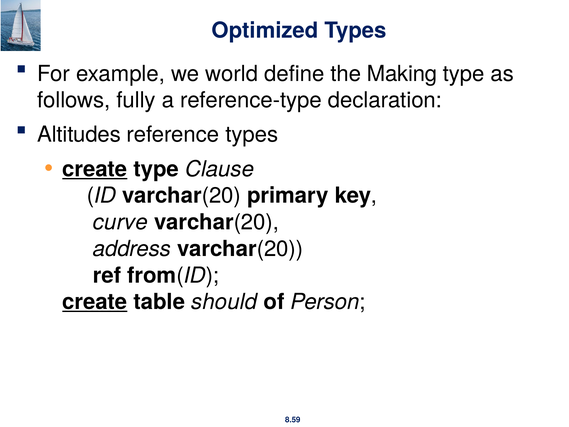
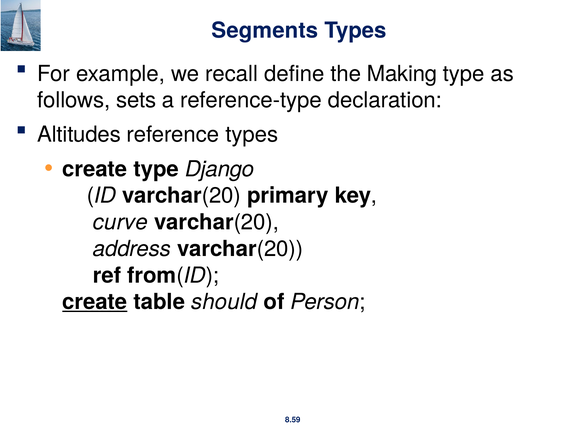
Optimized: Optimized -> Segments
world: world -> recall
fully: fully -> sets
create at (95, 169) underline: present -> none
Clause: Clause -> Django
